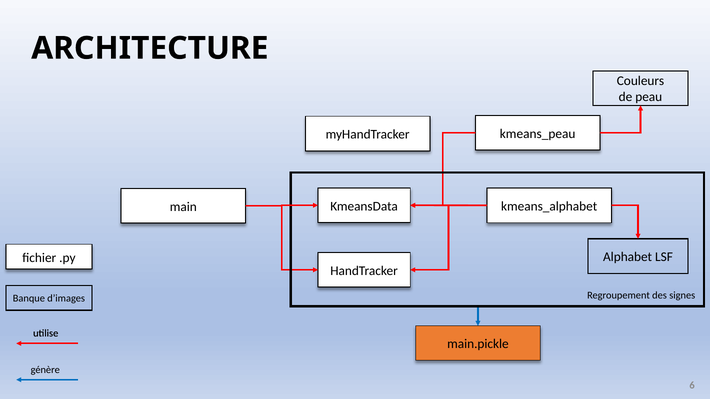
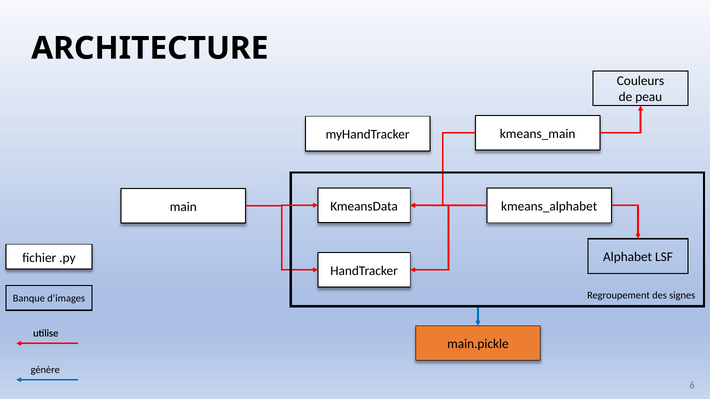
kmeans_peau: kmeans_peau -> kmeans_main
